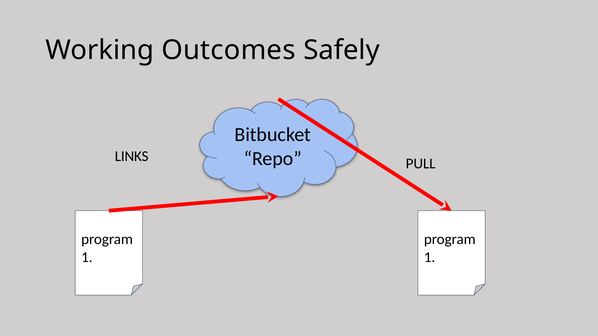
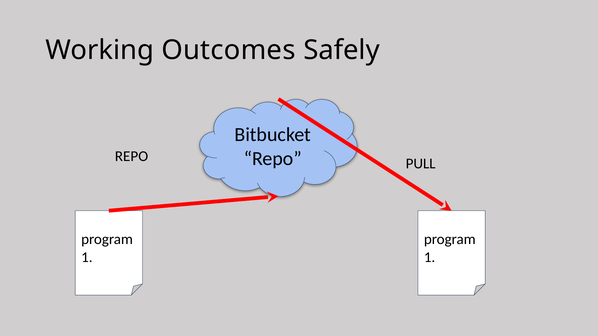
LINKS at (132, 156): LINKS -> REPO
